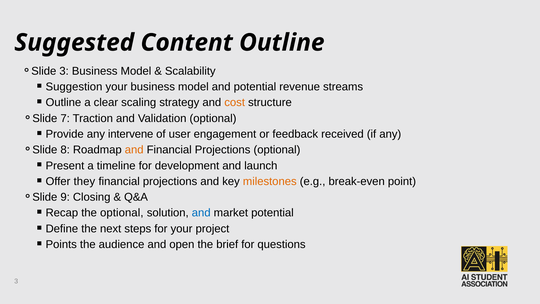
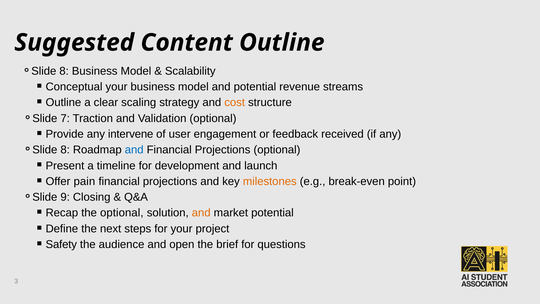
3 at (64, 71): 3 -> 8
Suggestion: Suggestion -> Conceptual
and at (134, 150) colour: orange -> blue
they: they -> pain
and at (201, 213) colour: blue -> orange
Points: Points -> Safety
